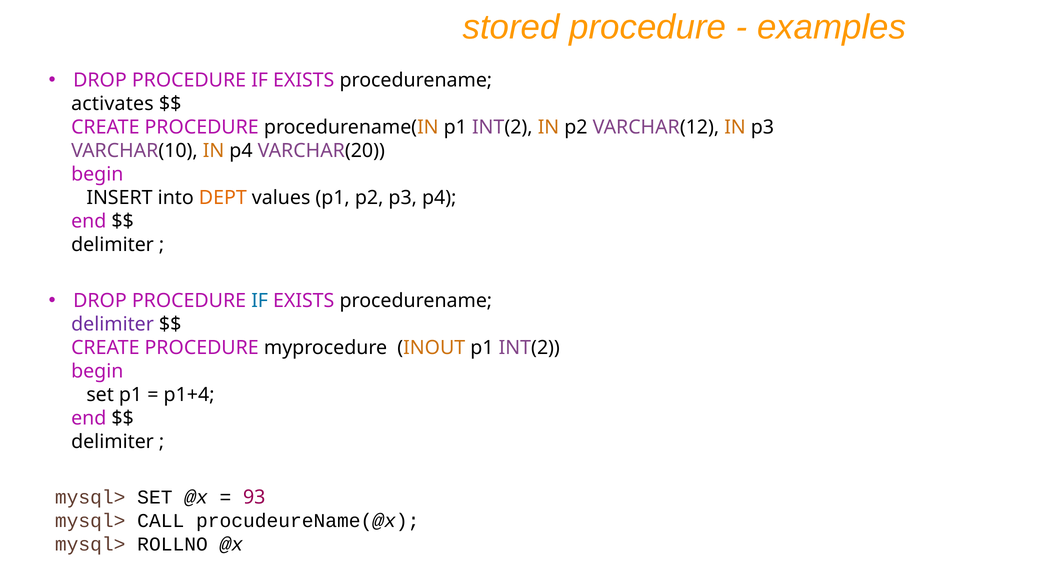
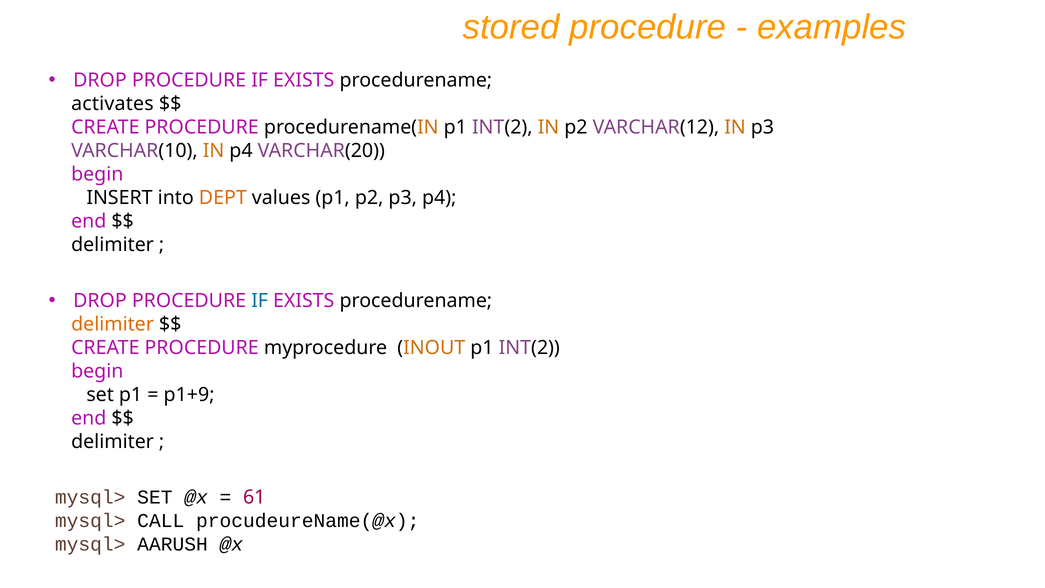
delimiter at (113, 324) colour: purple -> orange
p1+4: p1+4 -> p1+9
93: 93 -> 61
ROLLNO: ROLLNO -> AARUSH
